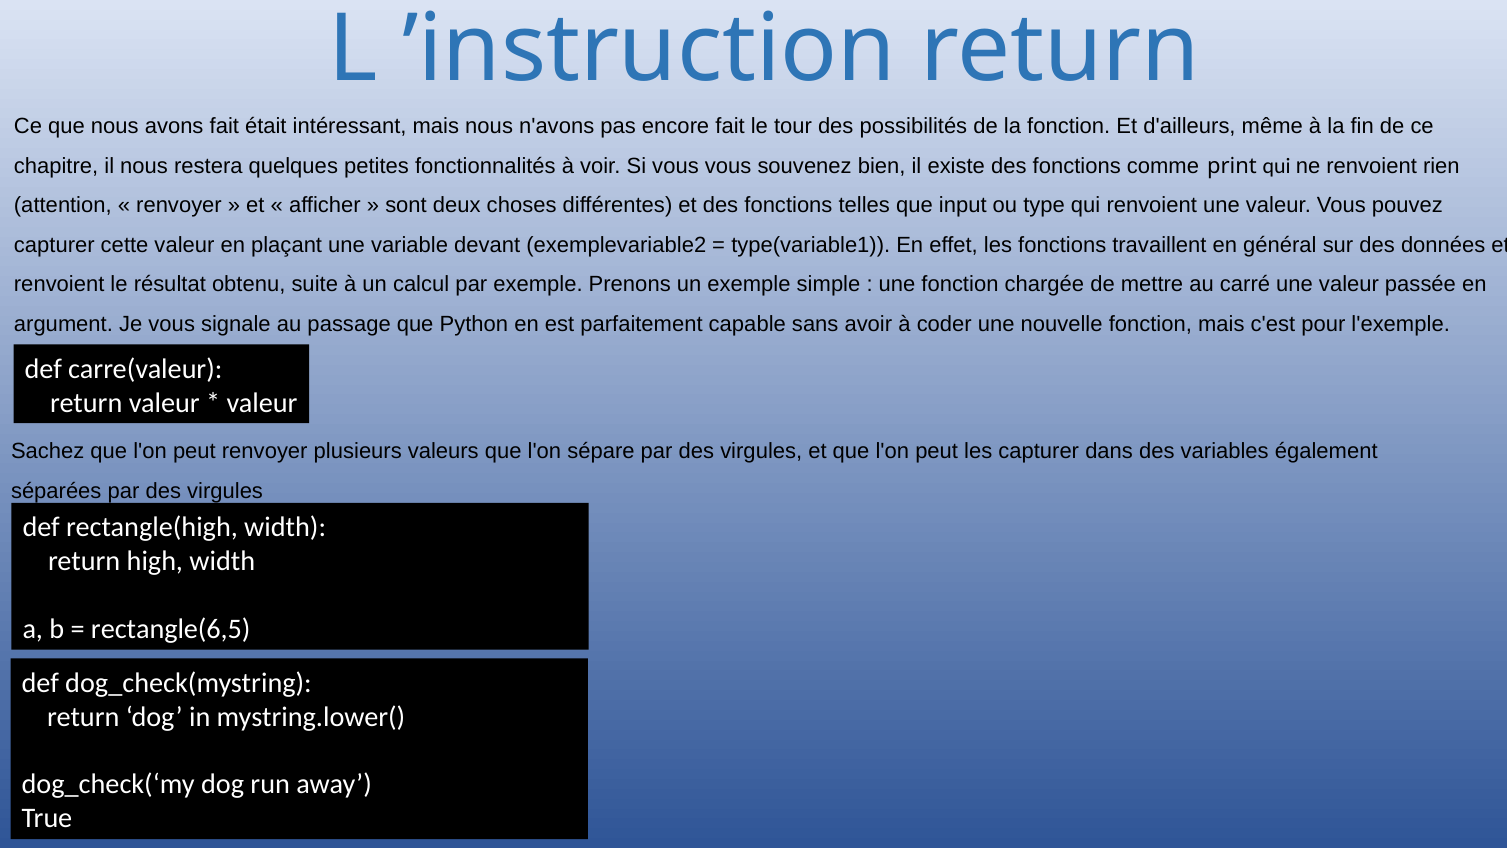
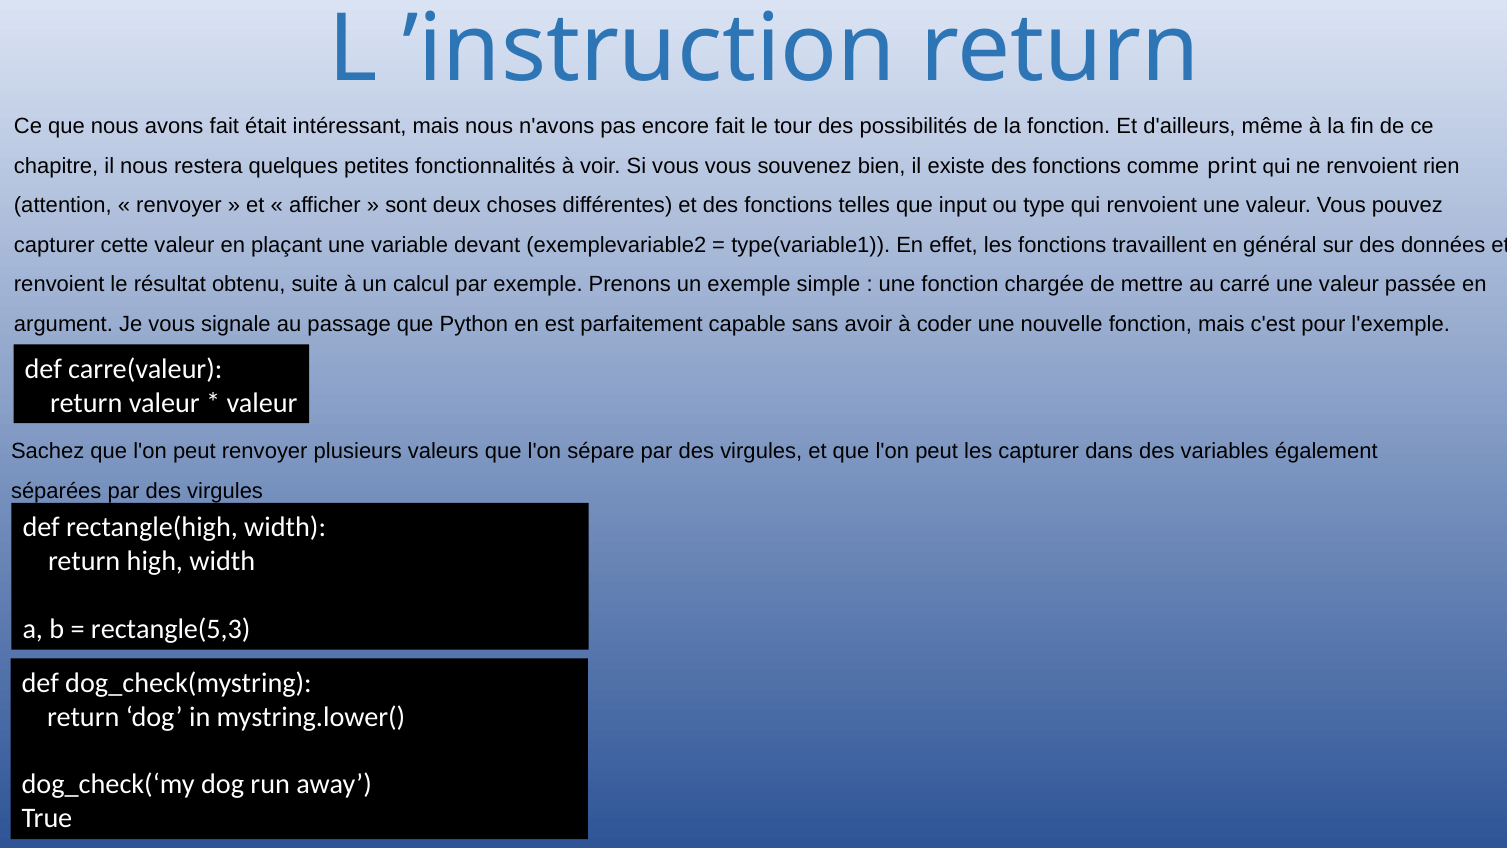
rectangle(6,5: rectangle(6,5 -> rectangle(5,3
